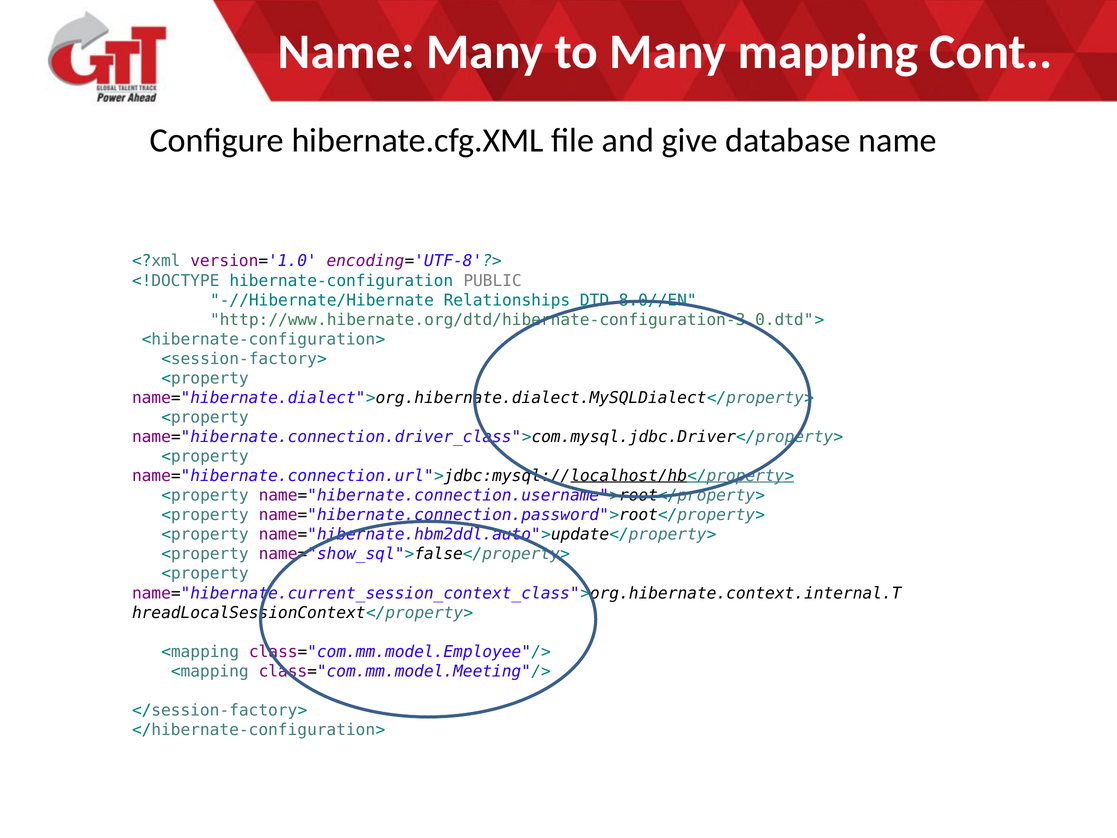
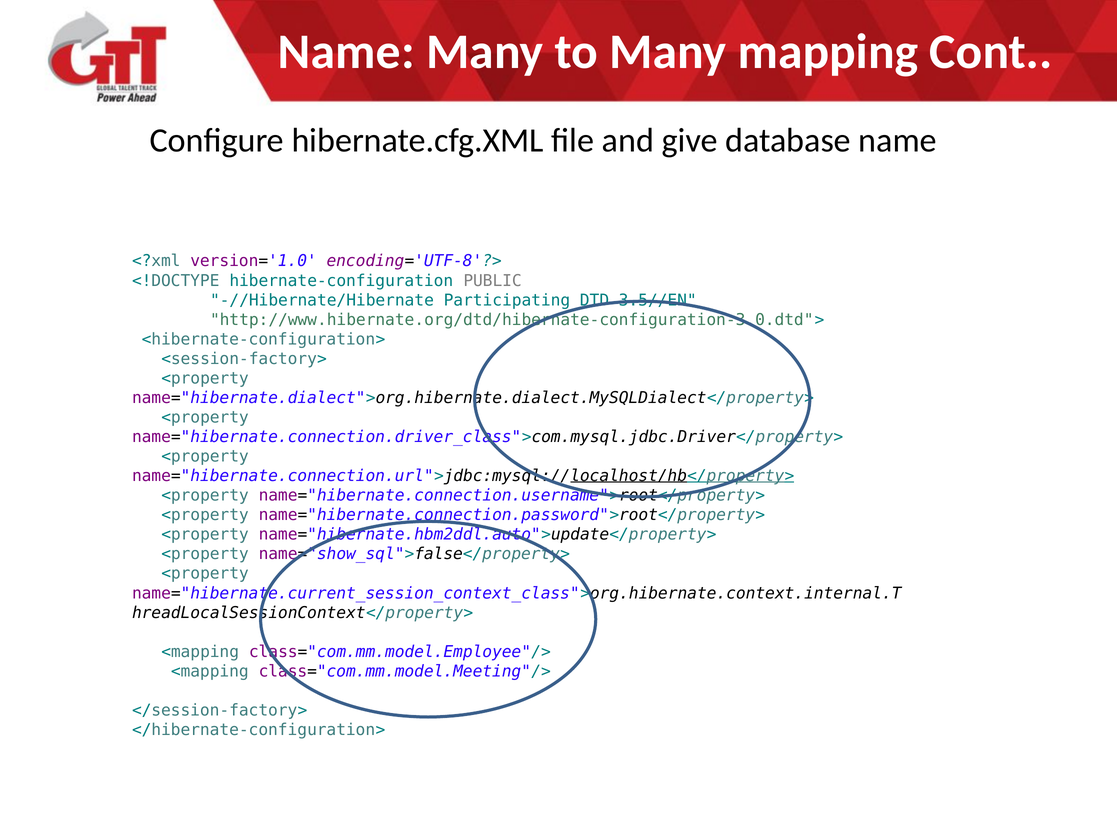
Relationships: Relationships -> Participating
8.0//EN: 8.0//EN -> 3.5//EN
